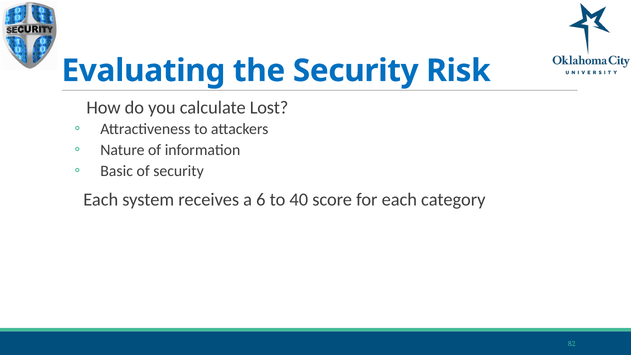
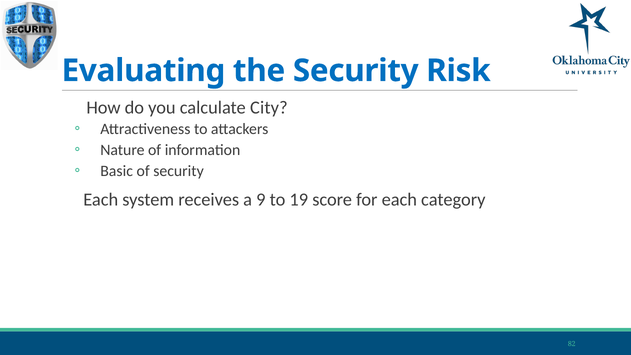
Lost: Lost -> City
6: 6 -> 9
40: 40 -> 19
